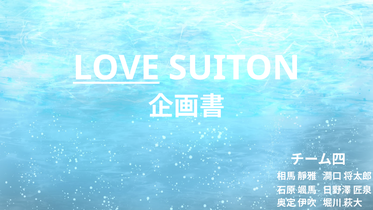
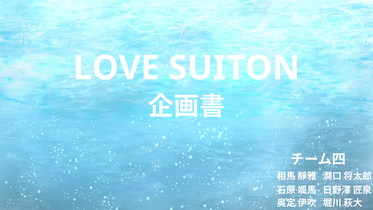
LOVE underline: present -> none
